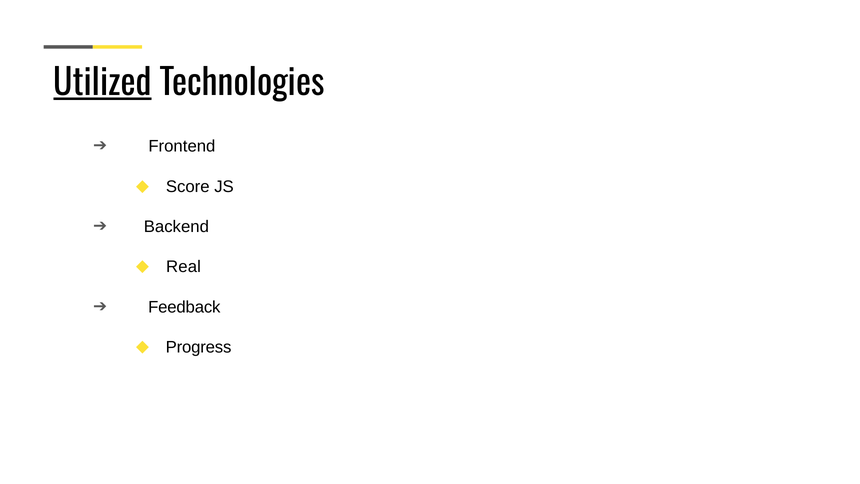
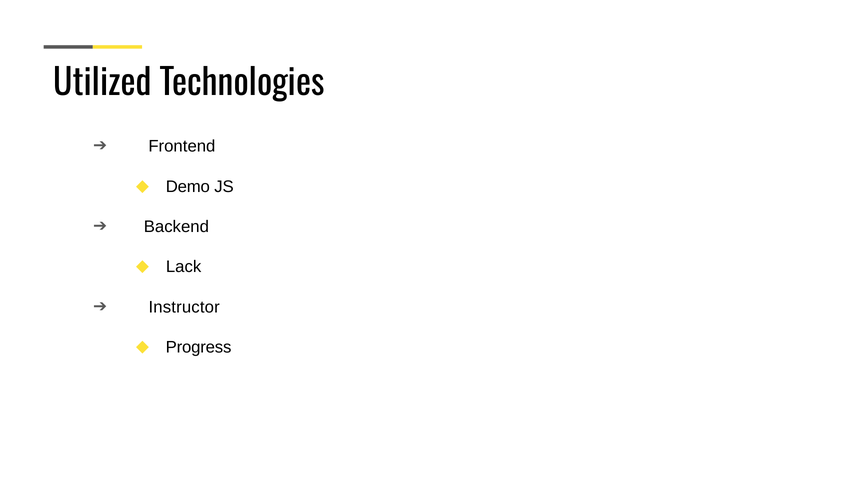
Utilized underline: present -> none
Score: Score -> Demo
Real: Real -> Lack
Feedback: Feedback -> Instructor
